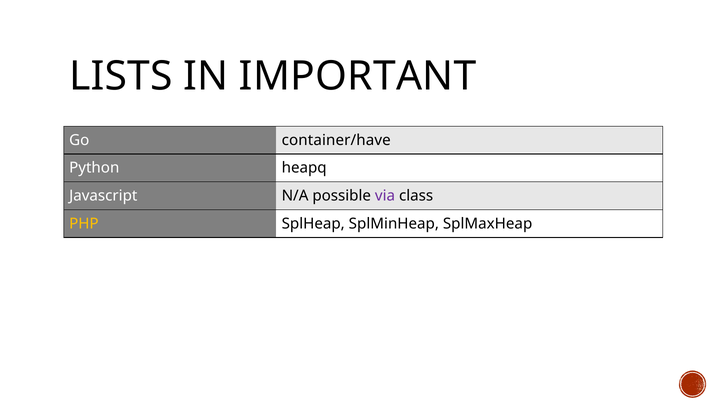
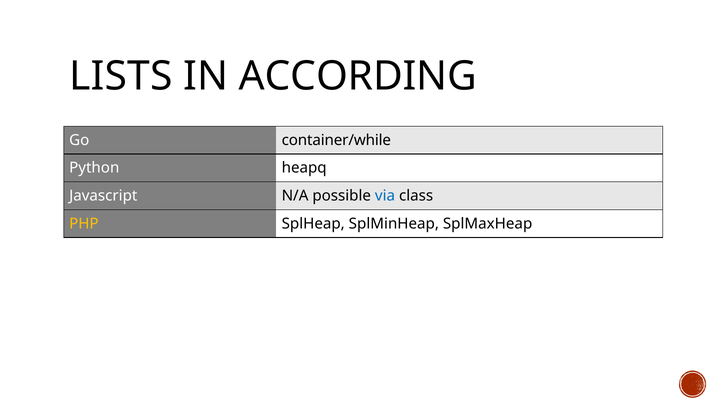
IMPORTANT: IMPORTANT -> ACCORDING
container/have: container/have -> container/while
via colour: purple -> blue
